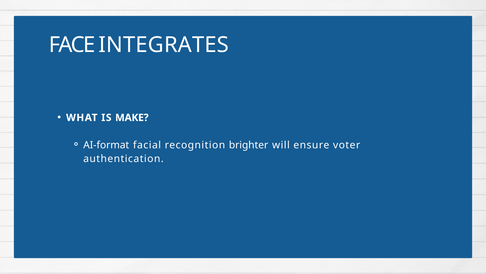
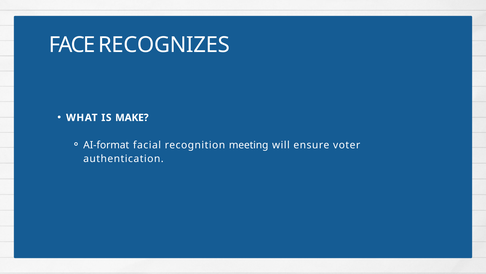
INTEGRATES: INTEGRATES -> RECOGNIZES
brighter: brighter -> meeting
